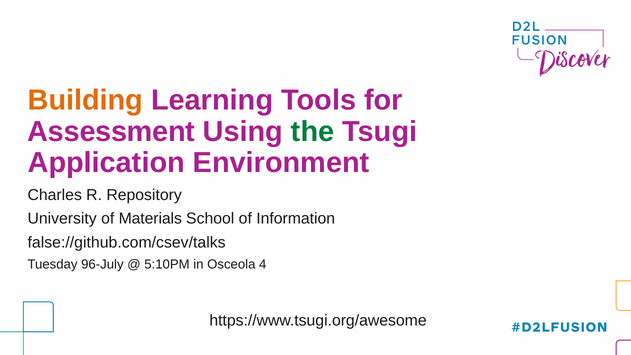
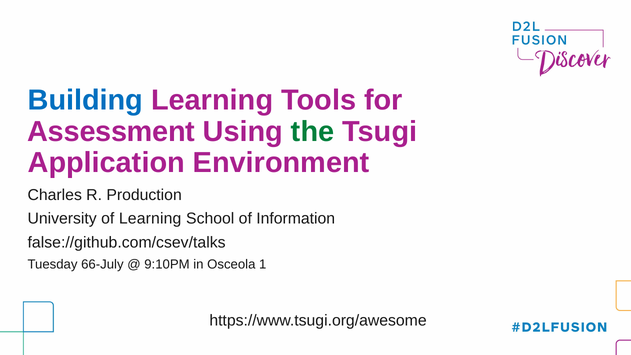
Building colour: orange -> blue
Repository: Repository -> Production
of Materials: Materials -> Learning
96-July: 96-July -> 66-July
5:10PM: 5:10PM -> 9:10PM
4: 4 -> 1
